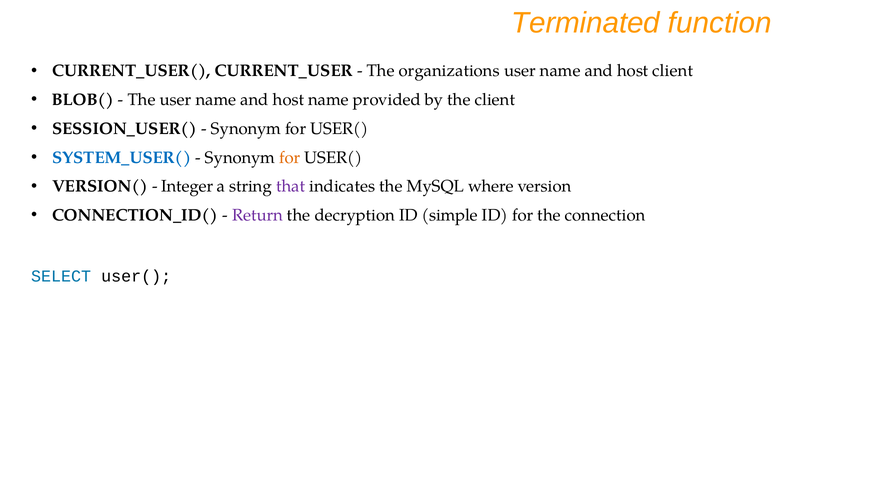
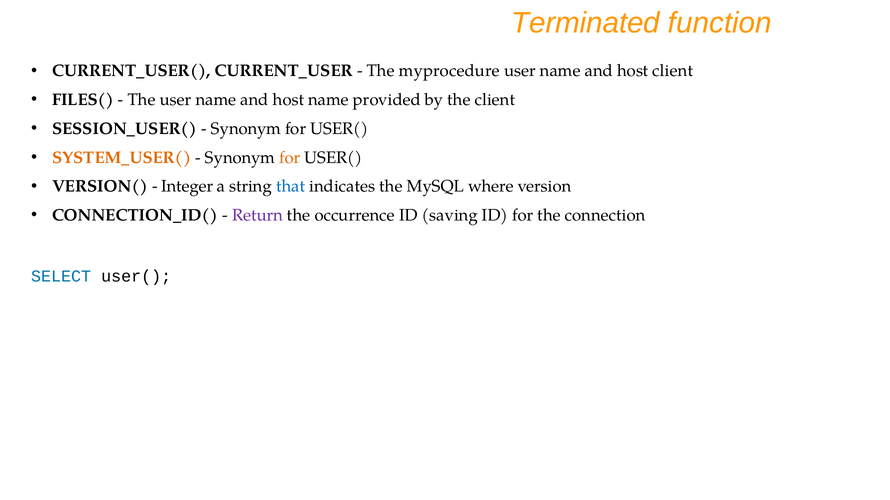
organizations: organizations -> myprocedure
BLOB(: BLOB( -> FILES(
SYSTEM_USER( colour: blue -> orange
that colour: purple -> blue
decryption: decryption -> occurrence
simple: simple -> saving
